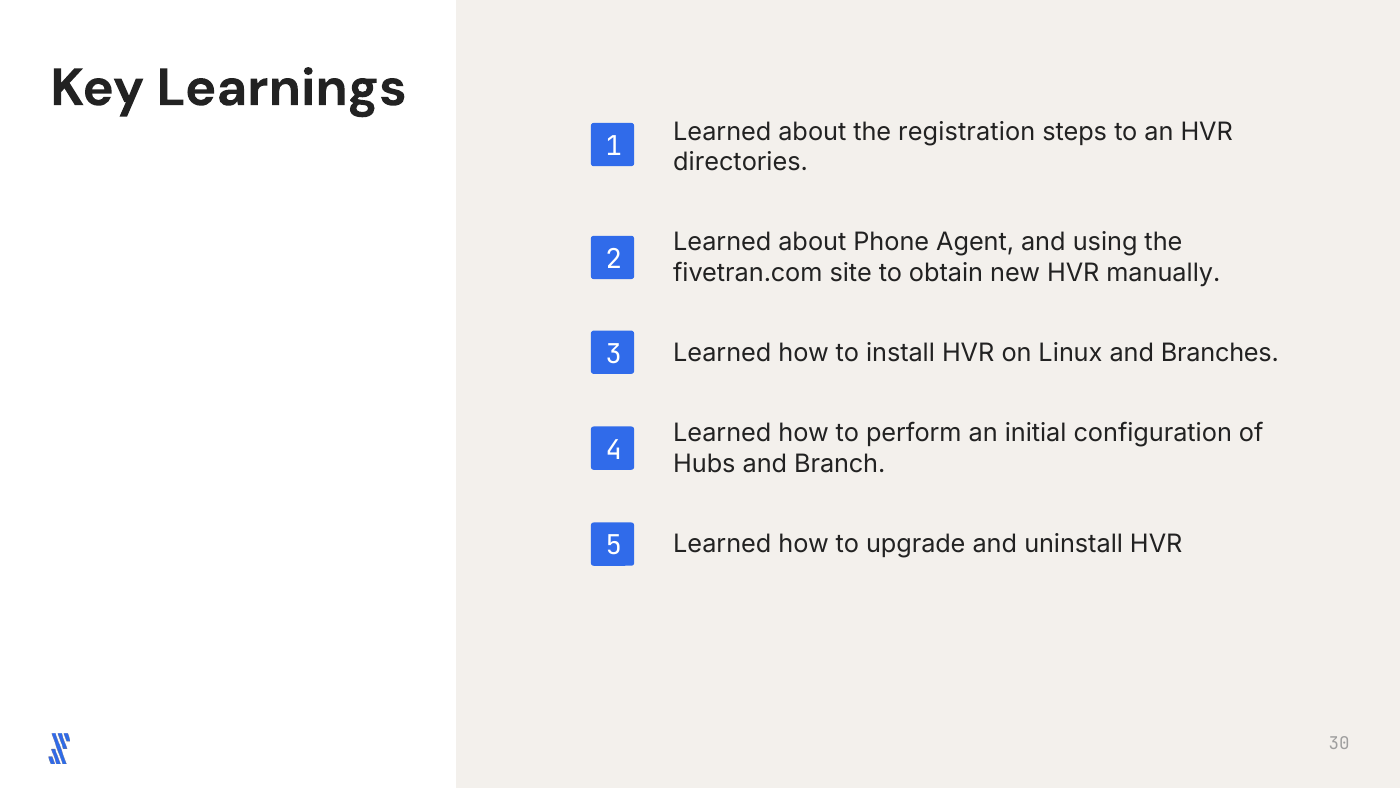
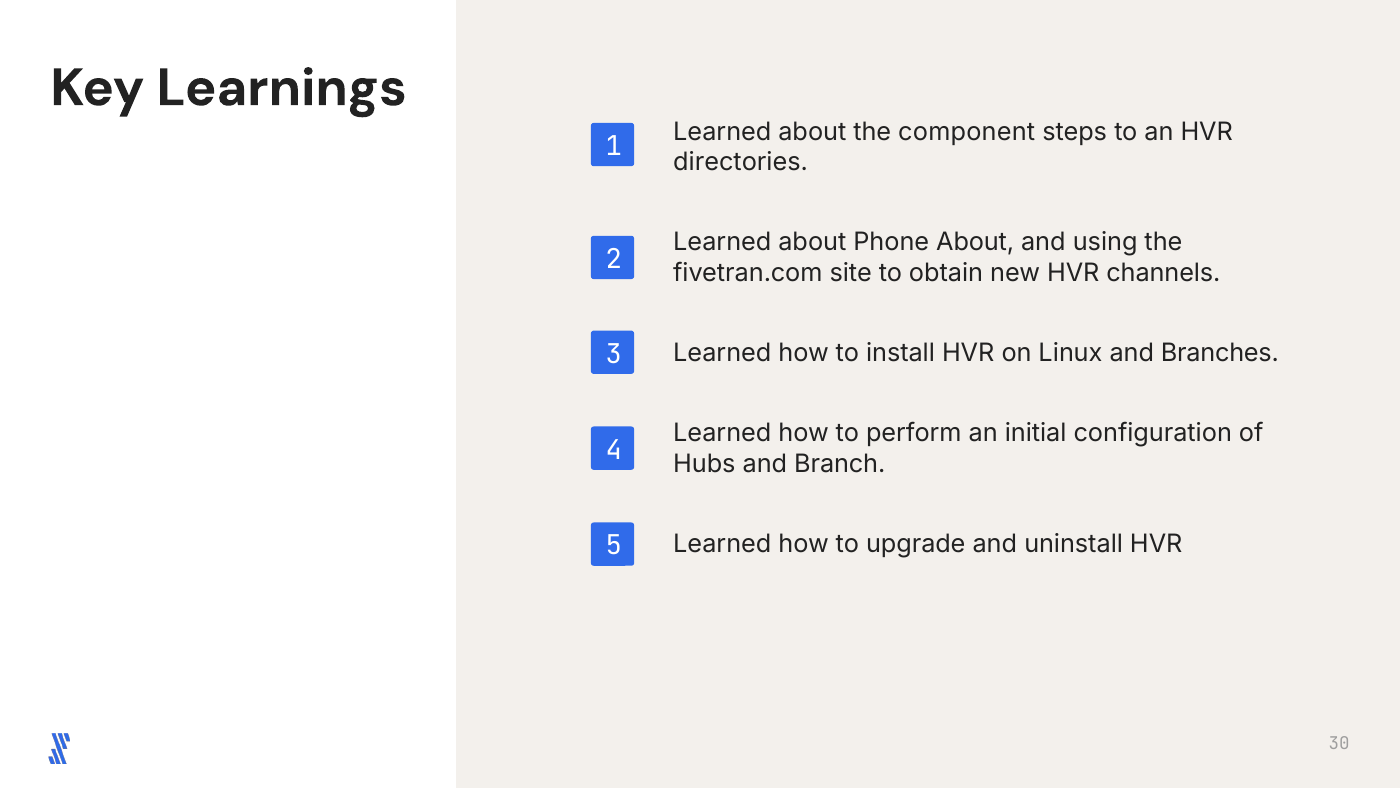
registration: registration -> component
Phone Agent: Agent -> About
manually: manually -> channels
